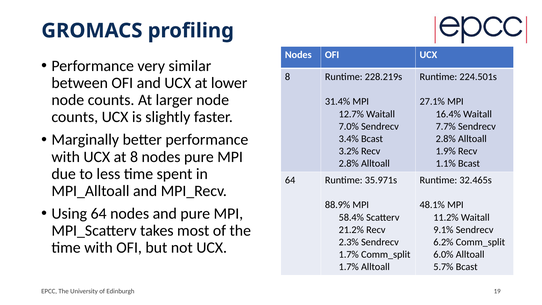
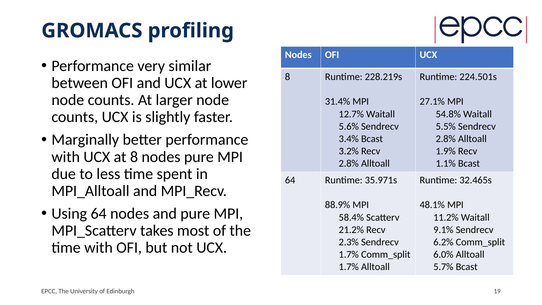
16.4%: 16.4% -> 54.8%
7.0%: 7.0% -> 5.6%
7.7%: 7.7% -> 5.5%
